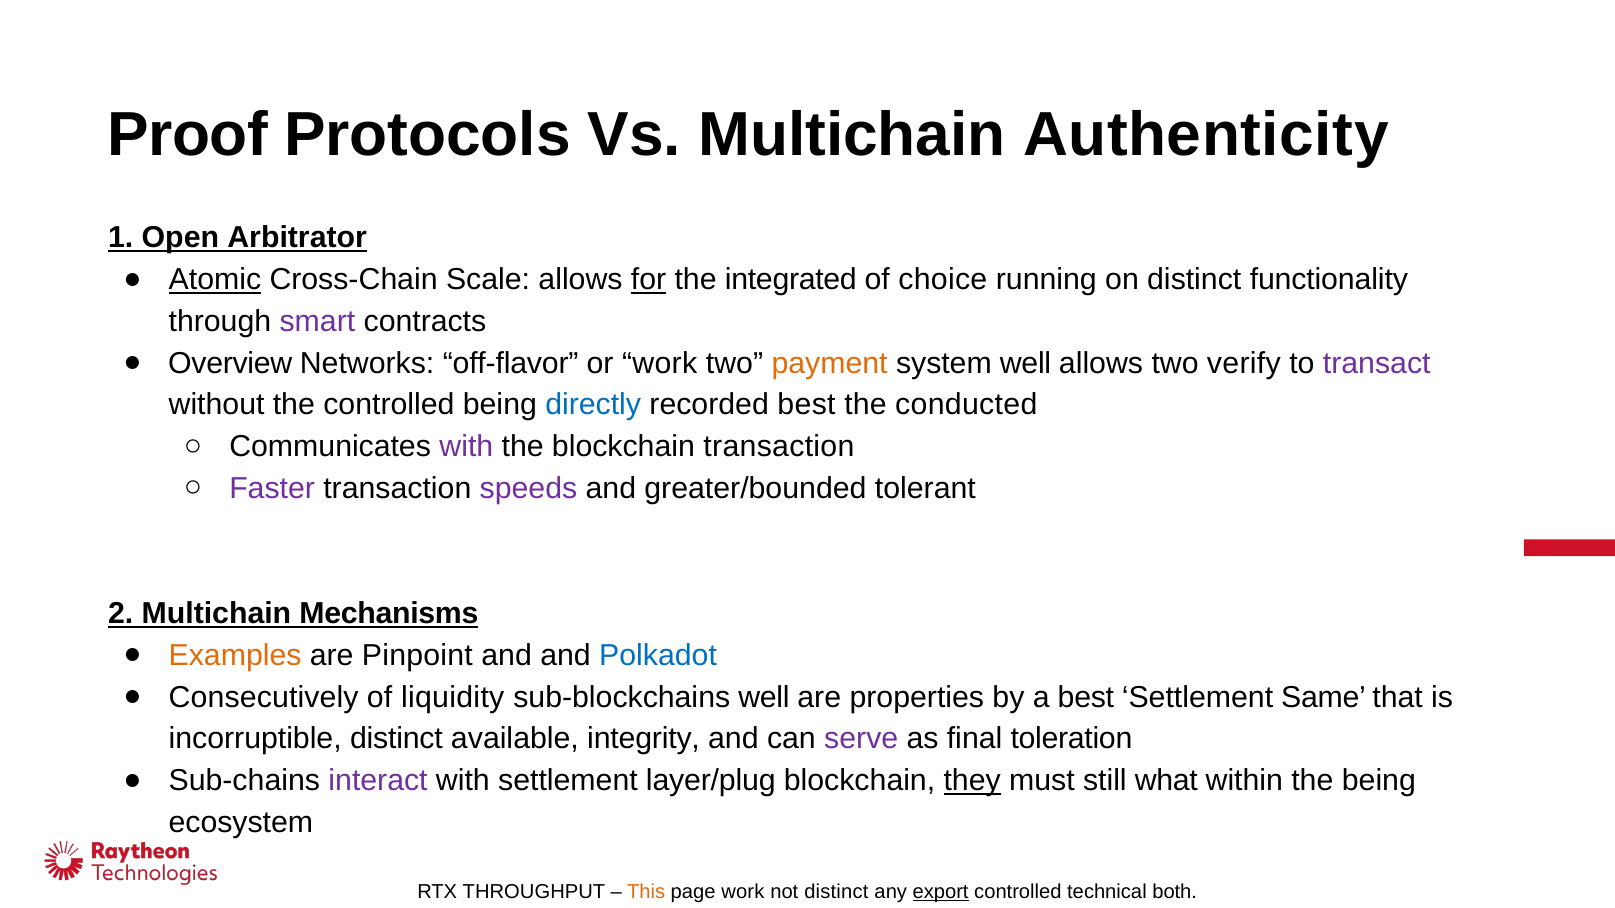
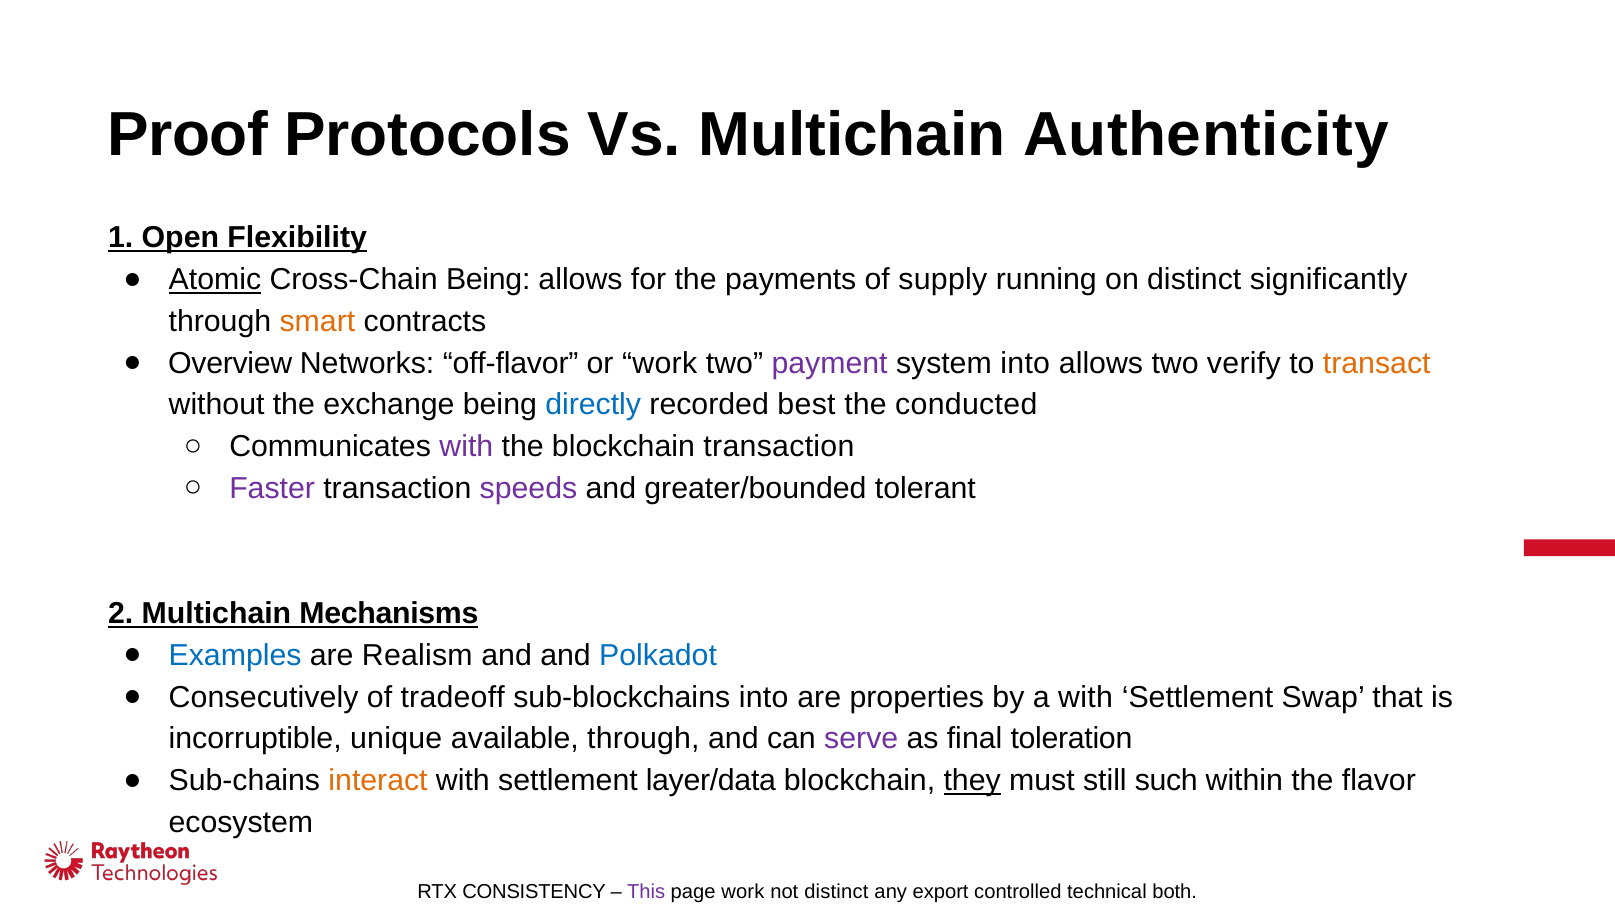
Arbitrator: Arbitrator -> Flexibility
Cross-Chain Scale: Scale -> Being
for underline: present -> none
integrated: integrated -> payments
choice: choice -> supply
functionality: functionality -> significantly
smart colour: purple -> orange
payment colour: orange -> purple
system well: well -> into
transact colour: purple -> orange
the controlled: controlled -> exchange
Examples colour: orange -> blue
Pinpoint: Pinpoint -> Realism
liquidity: liquidity -> tradeoff
sub-blockchains well: well -> into
a best: best -> with
Same: Same -> Swap
incorruptible distinct: distinct -> unique
available integrity: integrity -> through
interact colour: purple -> orange
layer/plug: layer/plug -> layer/data
what: what -> such
the being: being -> flavor
THROUGHPUT: THROUGHPUT -> CONSISTENCY
This colour: orange -> purple
export underline: present -> none
